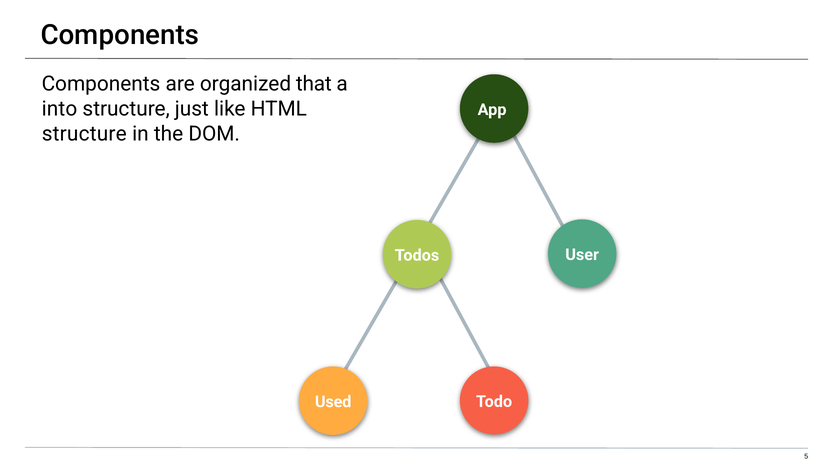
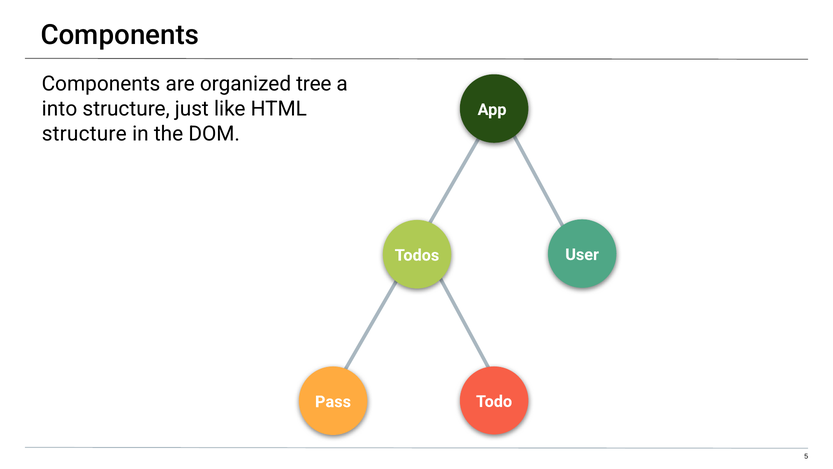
that: that -> tree
Used: Used -> Pass
